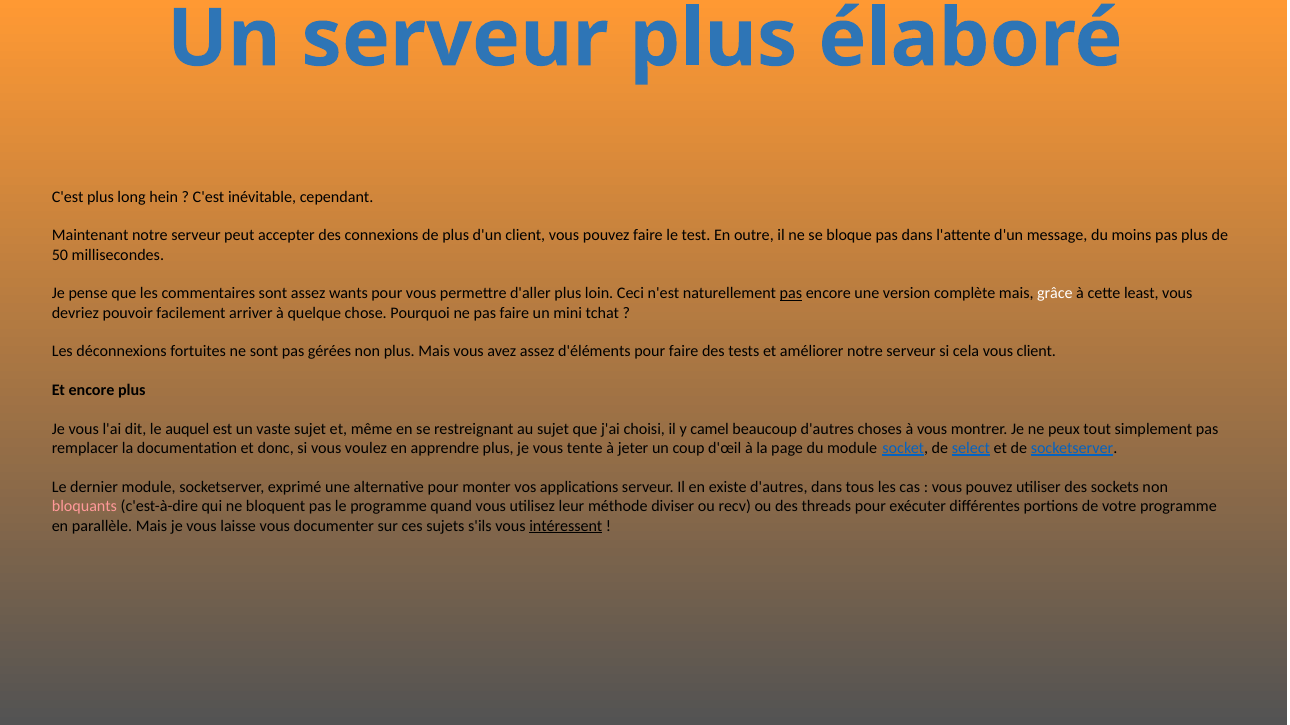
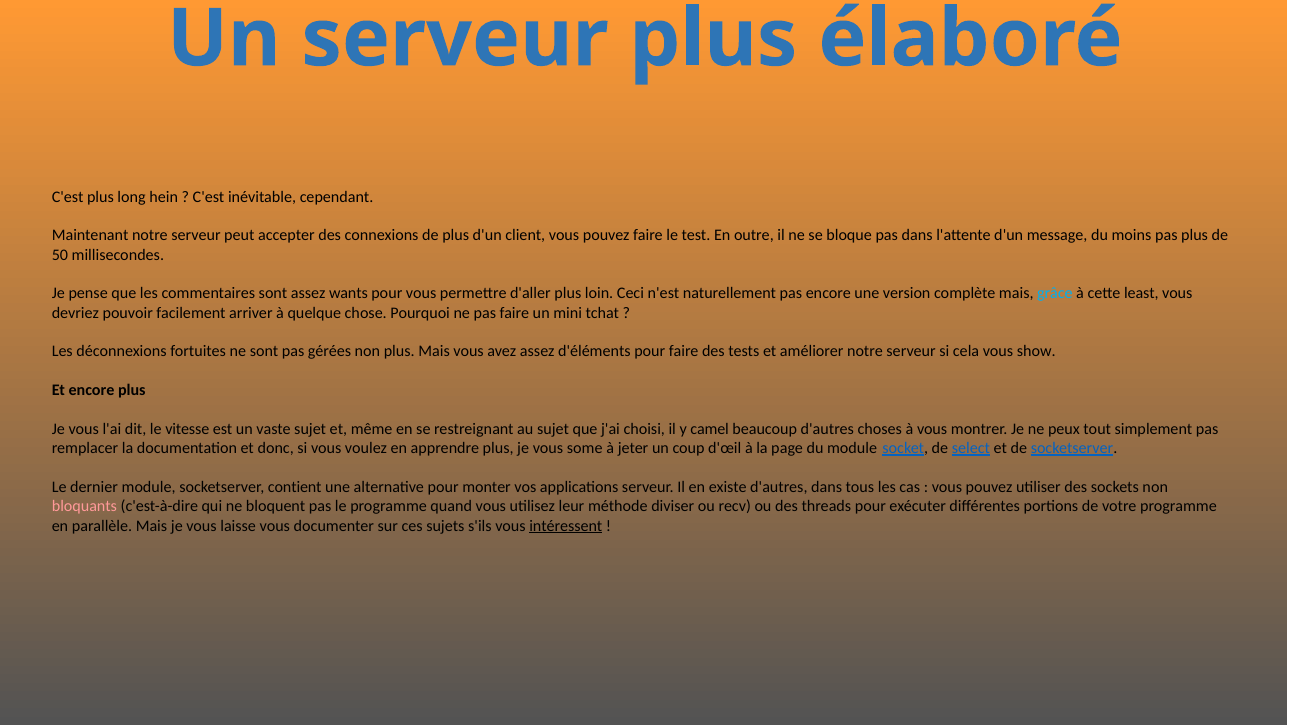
pas at (791, 294) underline: present -> none
grâce colour: white -> light blue
vous client: client -> show
auquel: auquel -> vitesse
tente: tente -> some
exprimé: exprimé -> contient
